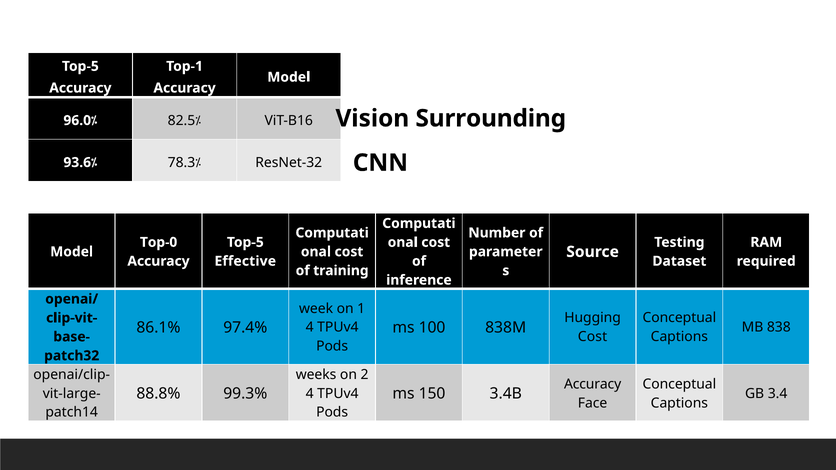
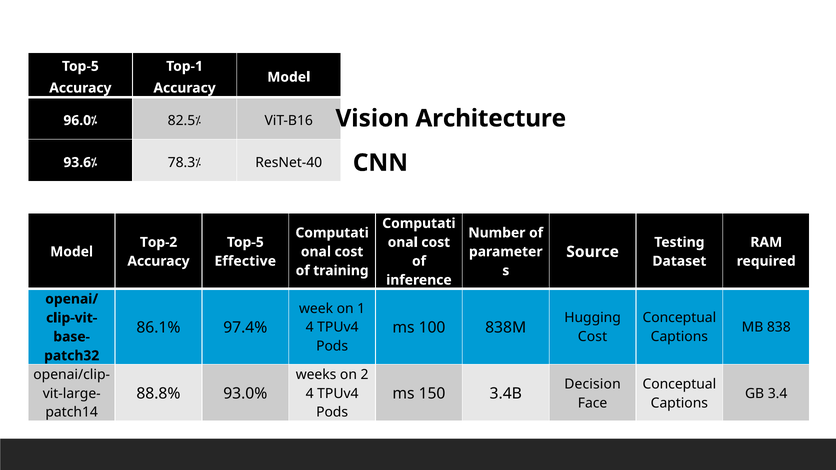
Surrounding: Surrounding -> Architecture
ResNet-32: ResNet-32 -> ResNet-40
Top-0: Top-0 -> Top-2
Accuracy at (593, 384): Accuracy -> Decision
99.3%: 99.3% -> 93.0%
